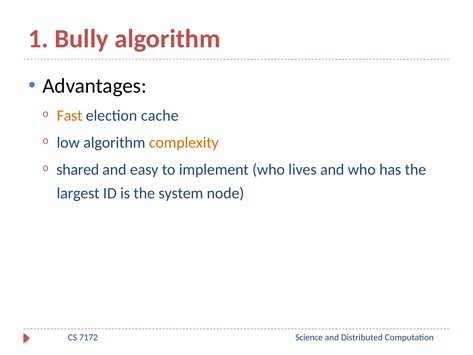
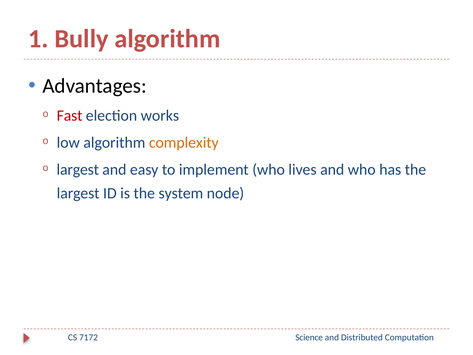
Fast colour: orange -> red
cache: cache -> works
shared at (78, 169): shared -> largest
